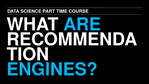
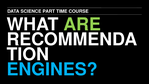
ARE colour: light blue -> light green
